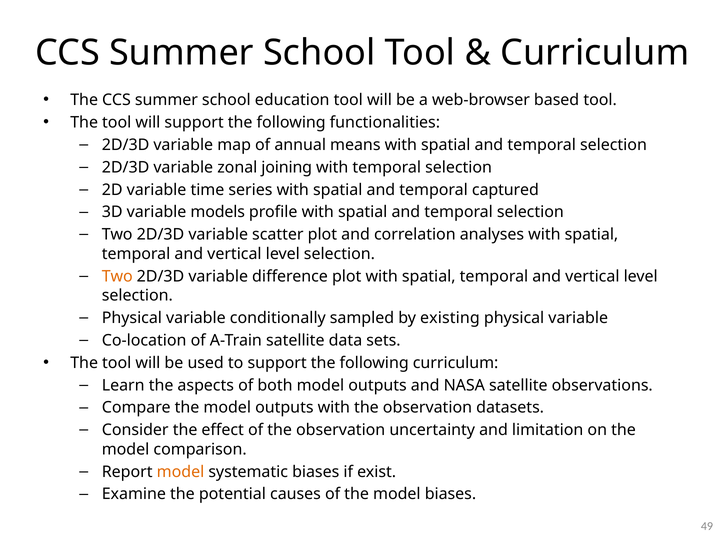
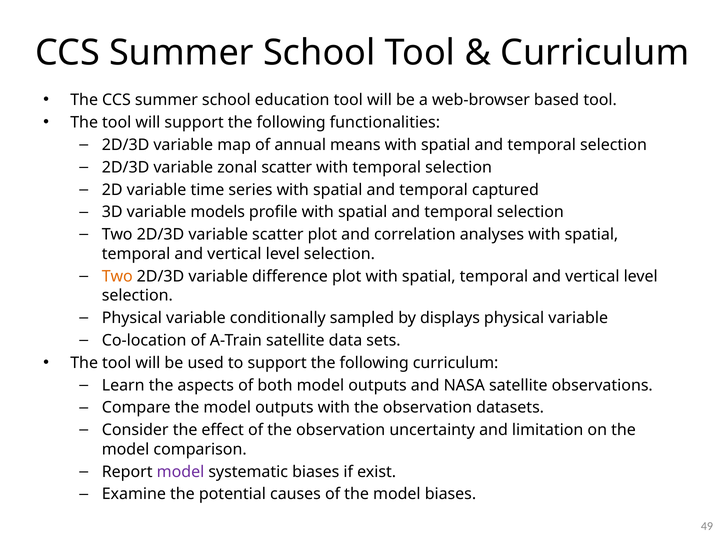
zonal joining: joining -> scatter
existing: existing -> displays
model at (181, 472) colour: orange -> purple
